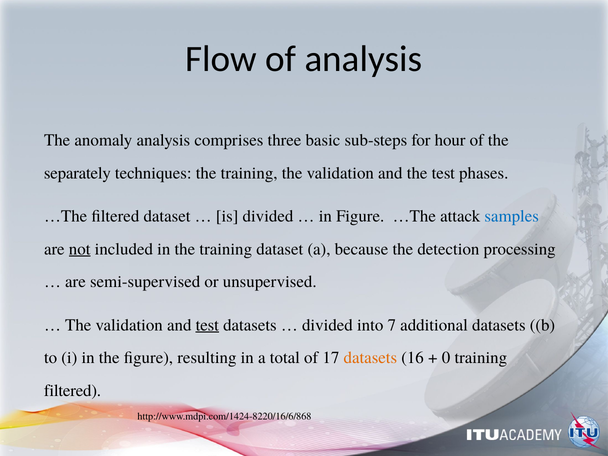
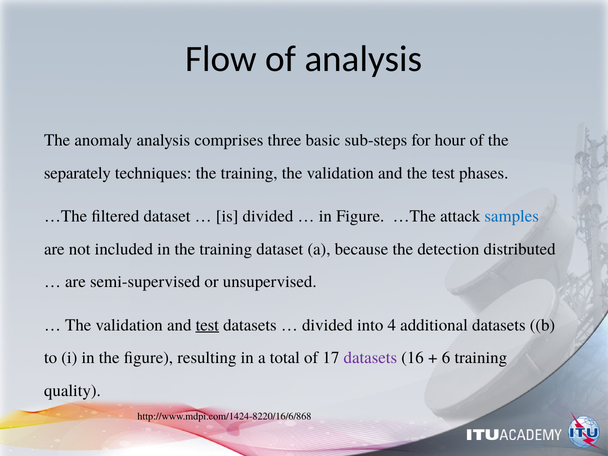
not underline: present -> none
processing: processing -> distributed
7: 7 -> 4
datasets at (370, 358) colour: orange -> purple
0: 0 -> 6
filtered at (72, 391): filtered -> quality
